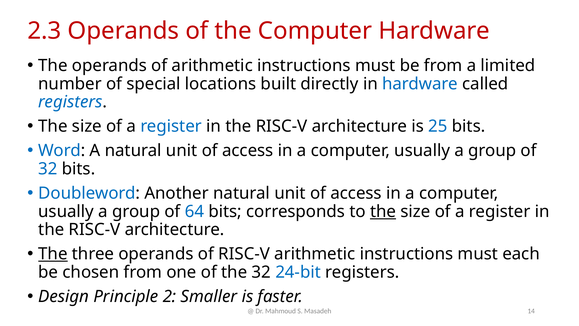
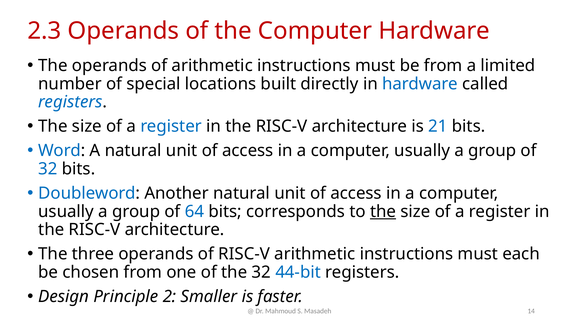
25: 25 -> 21
The at (53, 254) underline: present -> none
24-bit: 24-bit -> 44-bit
